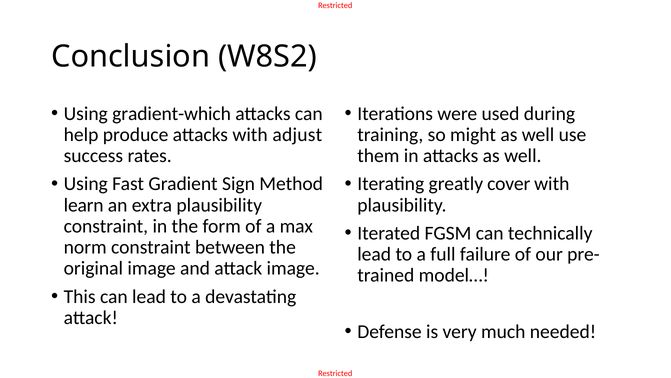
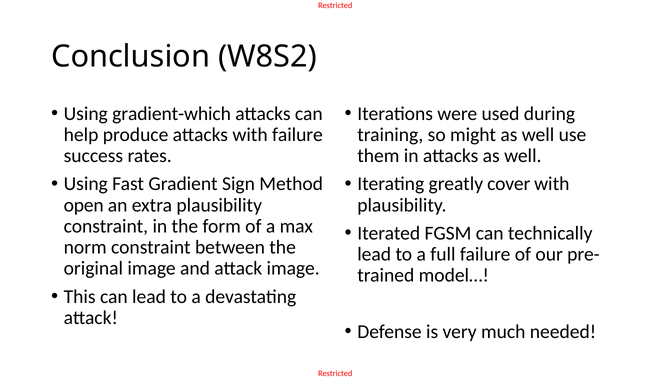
with adjust: adjust -> failure
learn: learn -> open
